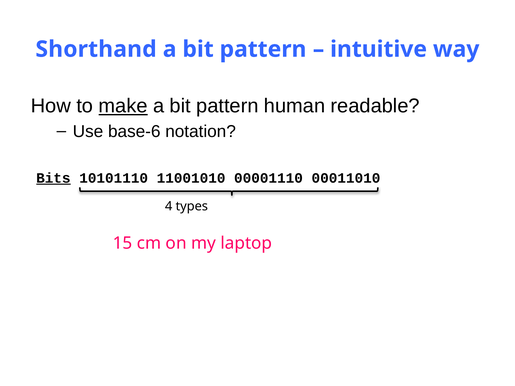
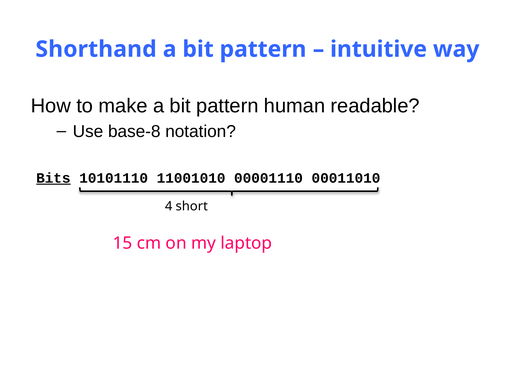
make underline: present -> none
base-6: base-6 -> base-8
types: types -> short
